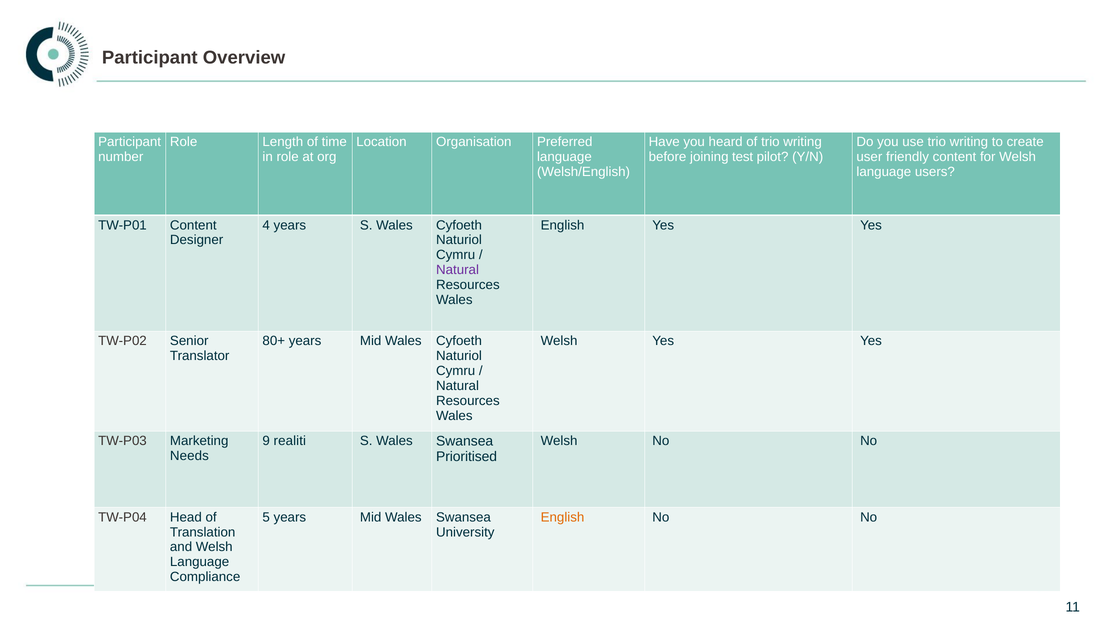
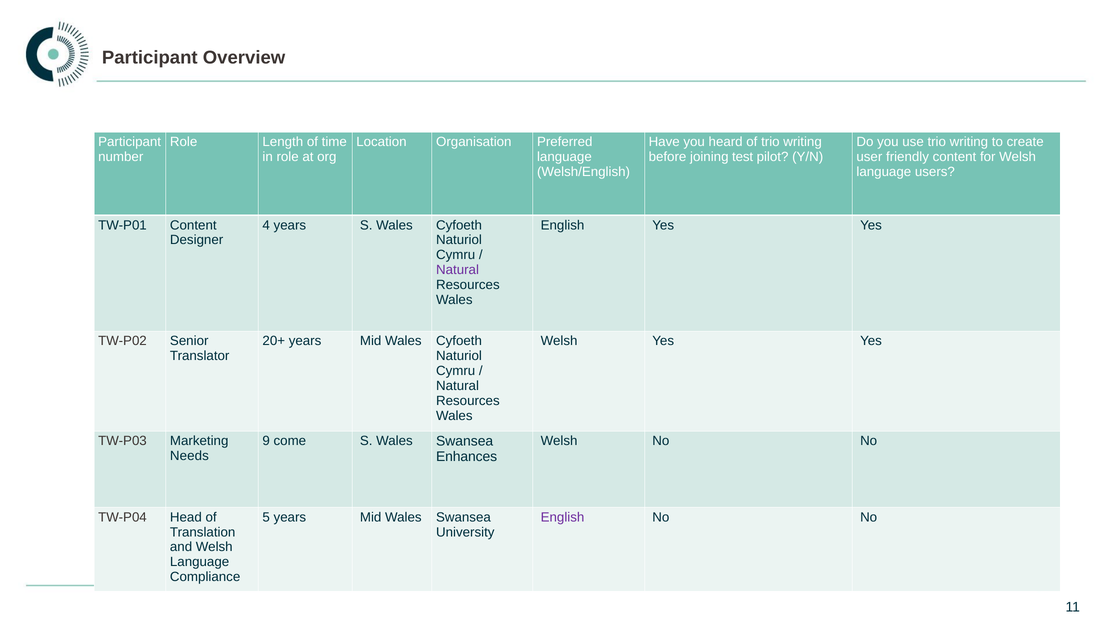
80+: 80+ -> 20+
realiti: realiti -> come
Prioritised: Prioritised -> Enhances
English at (563, 518) colour: orange -> purple
